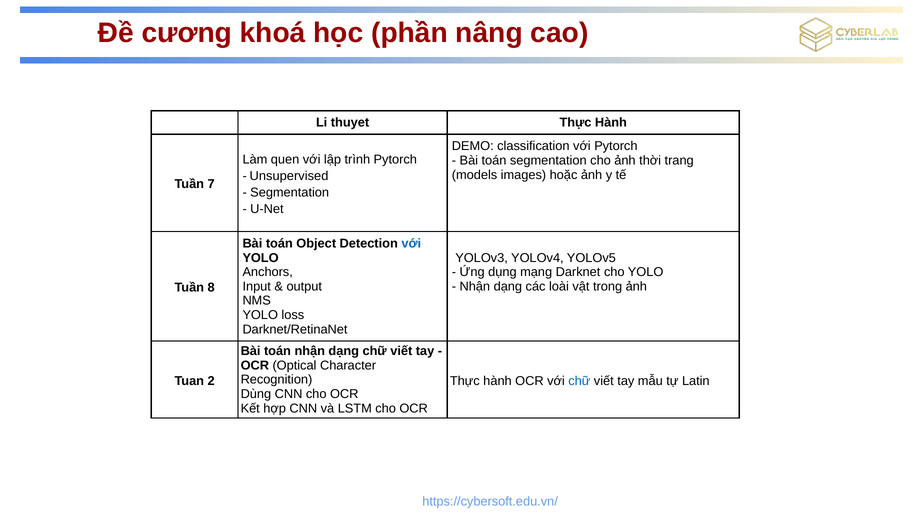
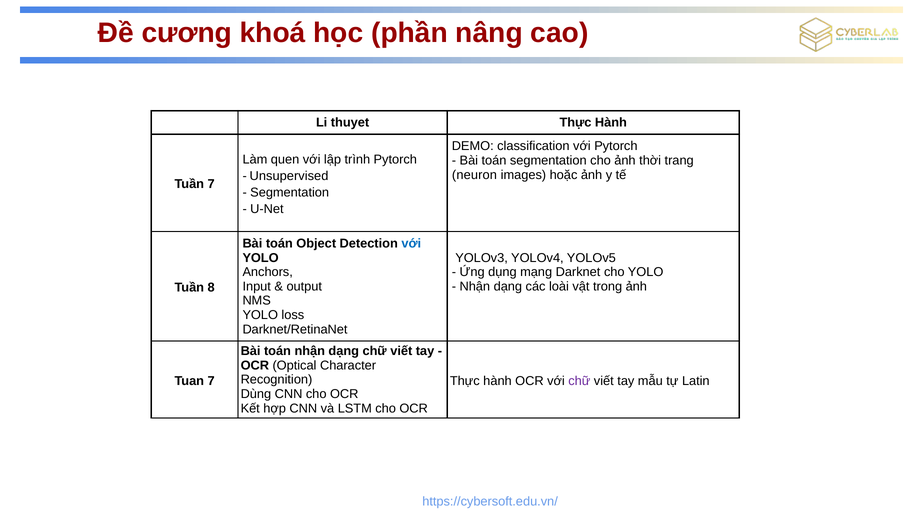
models: models -> neuron
Tuan 2: 2 -> 7
chữ at (579, 381) colour: blue -> purple
